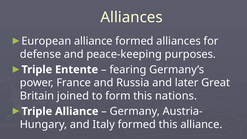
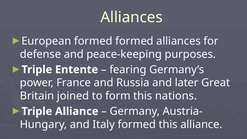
European alliance: alliance -> formed
